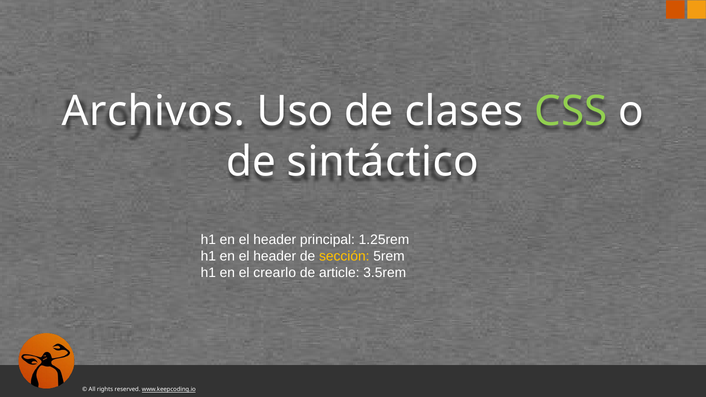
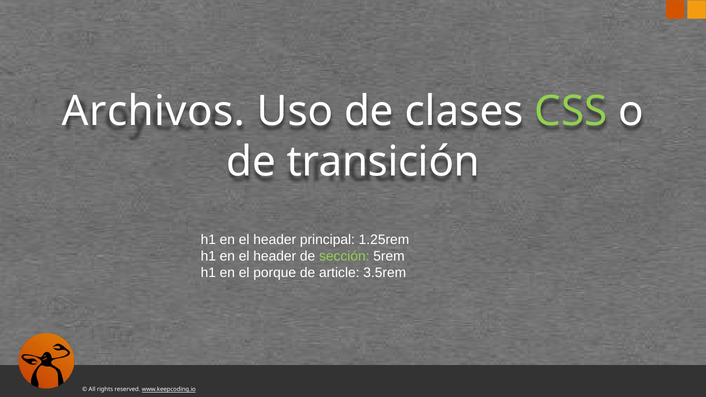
sintáctico: sintáctico -> transición
sección colour: yellow -> light green
crearlo: crearlo -> porque
